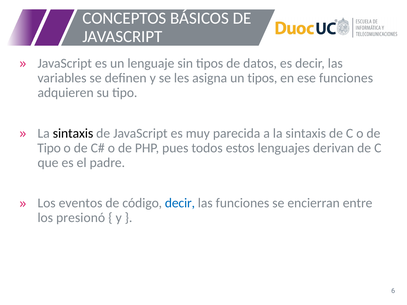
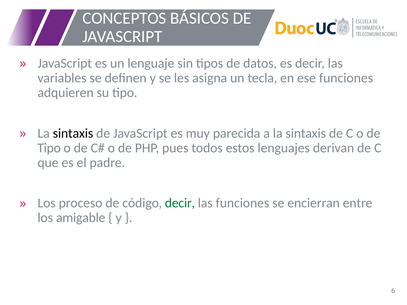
un tipos: tipos -> tecla
eventos: eventos -> proceso
decir at (180, 203) colour: blue -> green
presionó: presionó -> amigable
